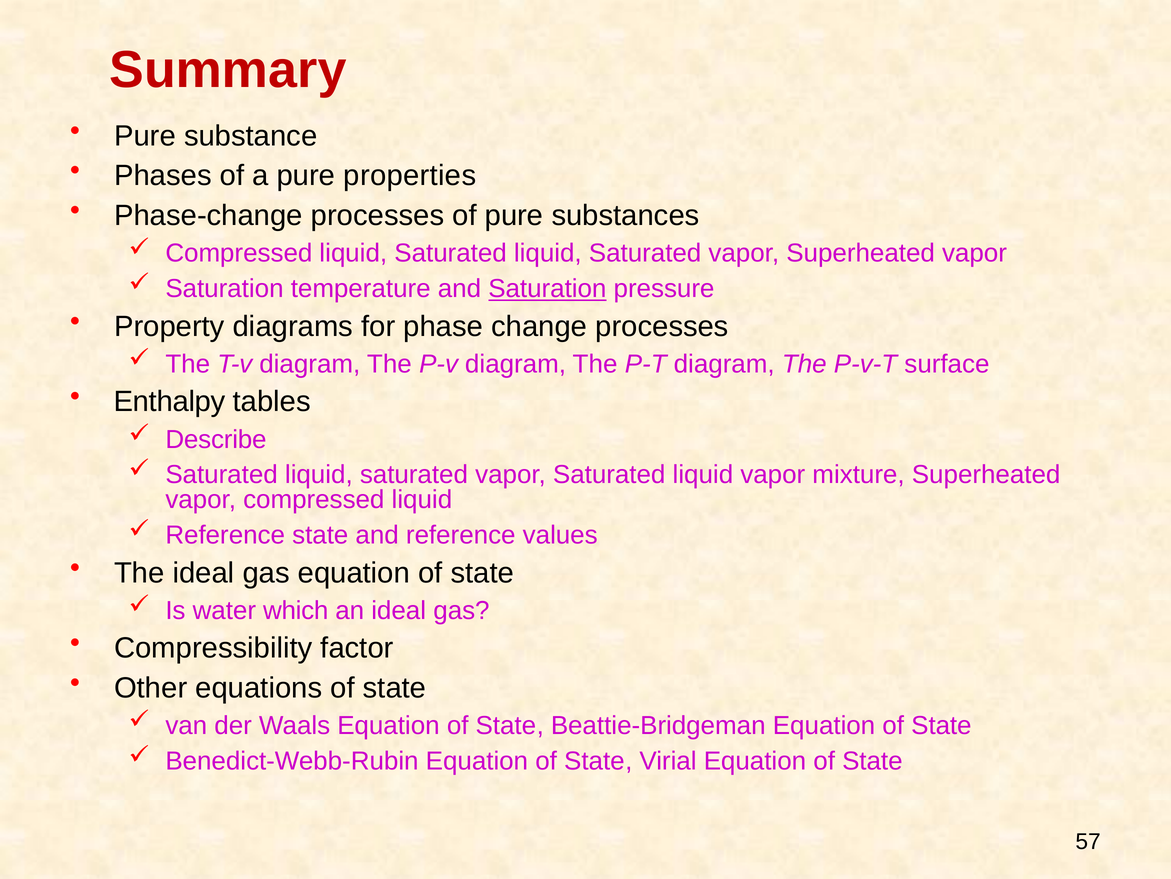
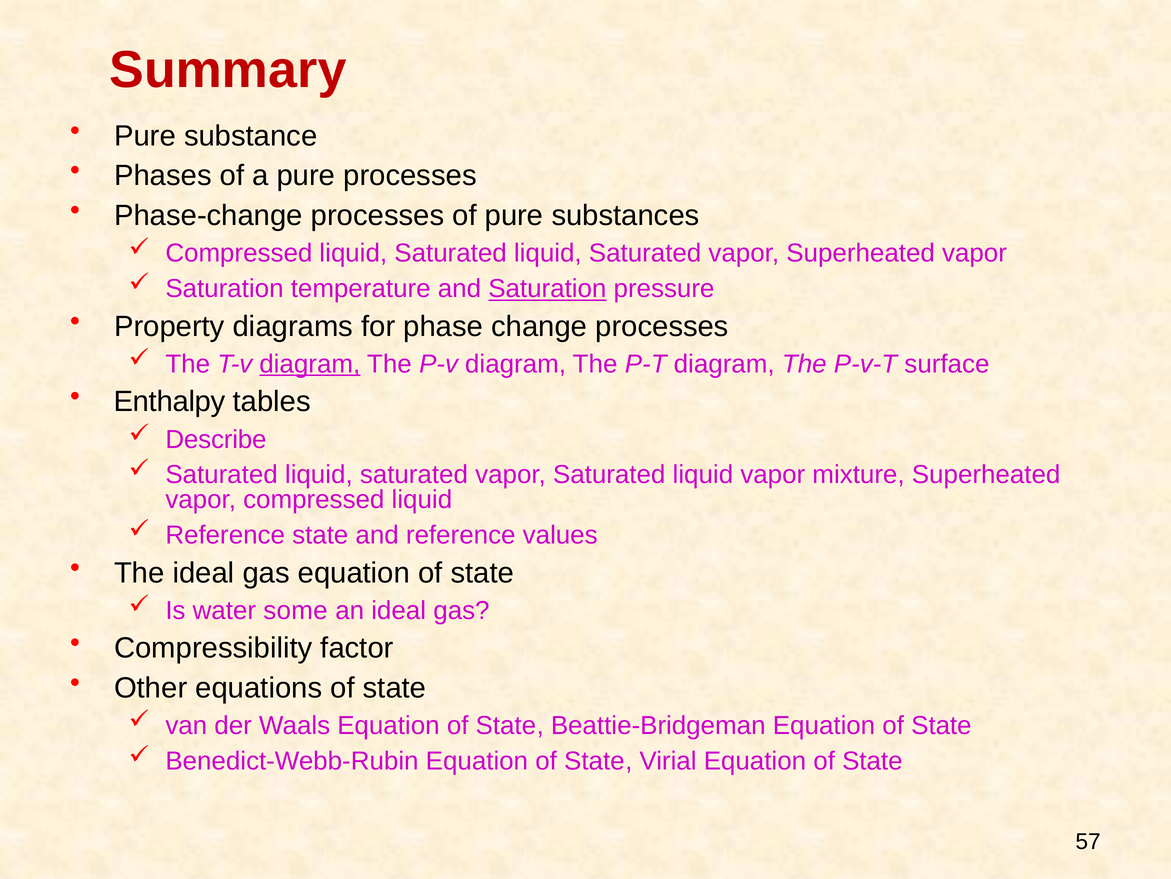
pure properties: properties -> processes
diagram at (310, 364) underline: none -> present
which: which -> some
